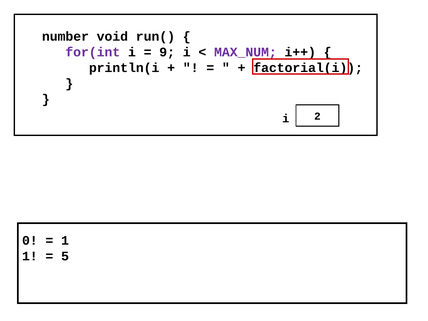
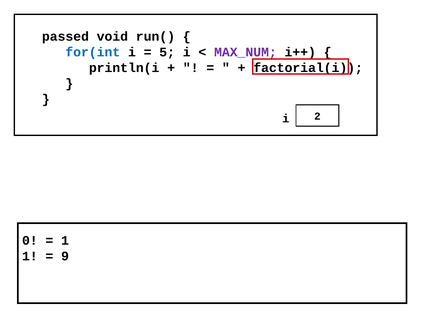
number: number -> passed
for(int colour: purple -> blue
9: 9 -> 5
5: 5 -> 9
